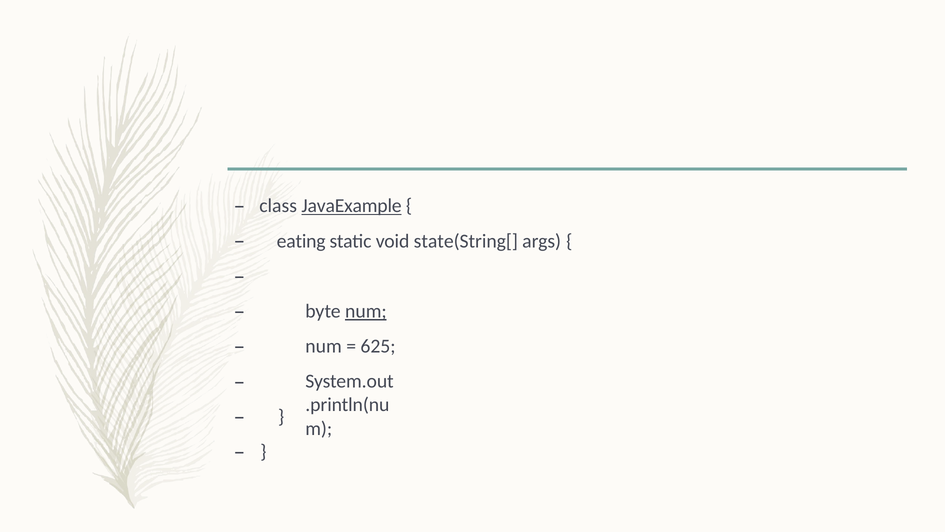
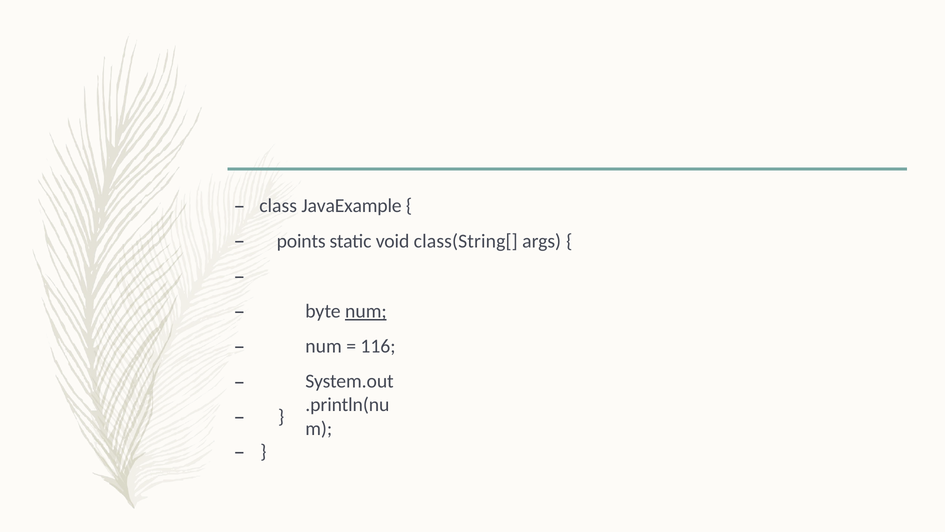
JavaExample underline: present -> none
eating: eating -> points
state(String[: state(String[ -> class(String[
625: 625 -> 116
